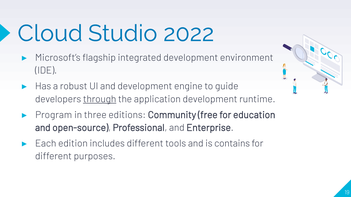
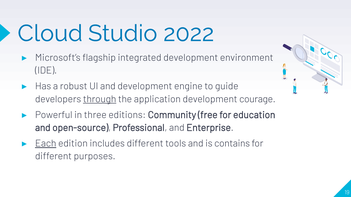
runtime: runtime -> courage
Program: Program -> Powerful
Each underline: none -> present
